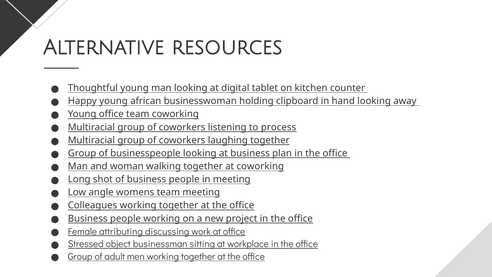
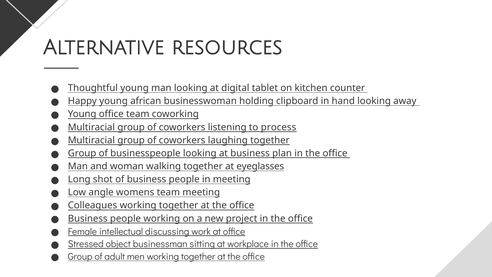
coworking at (260, 166): coworking -> eyeglasses
attributing: attributing -> intellectual
